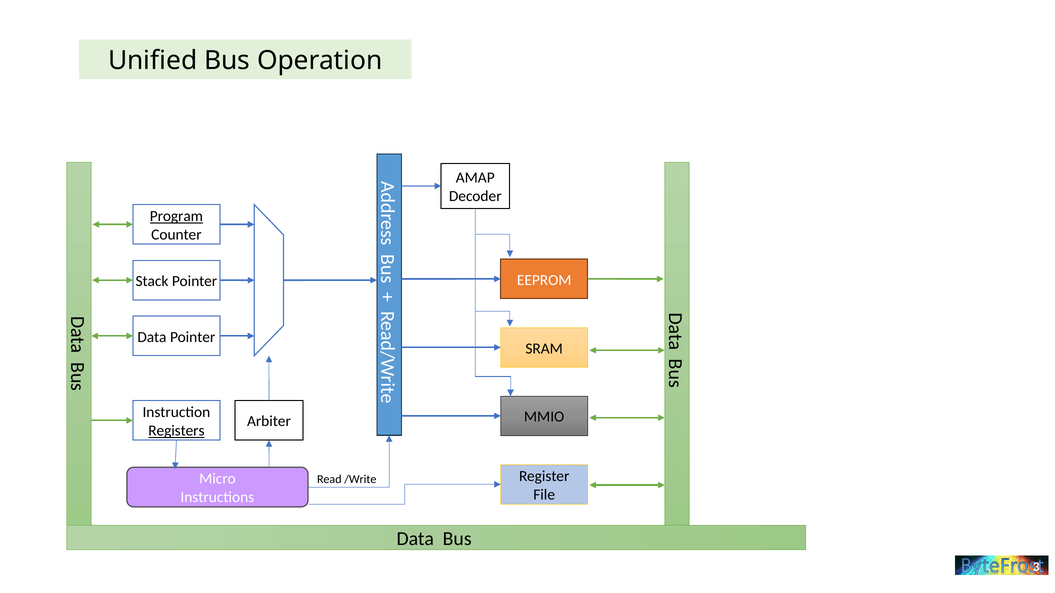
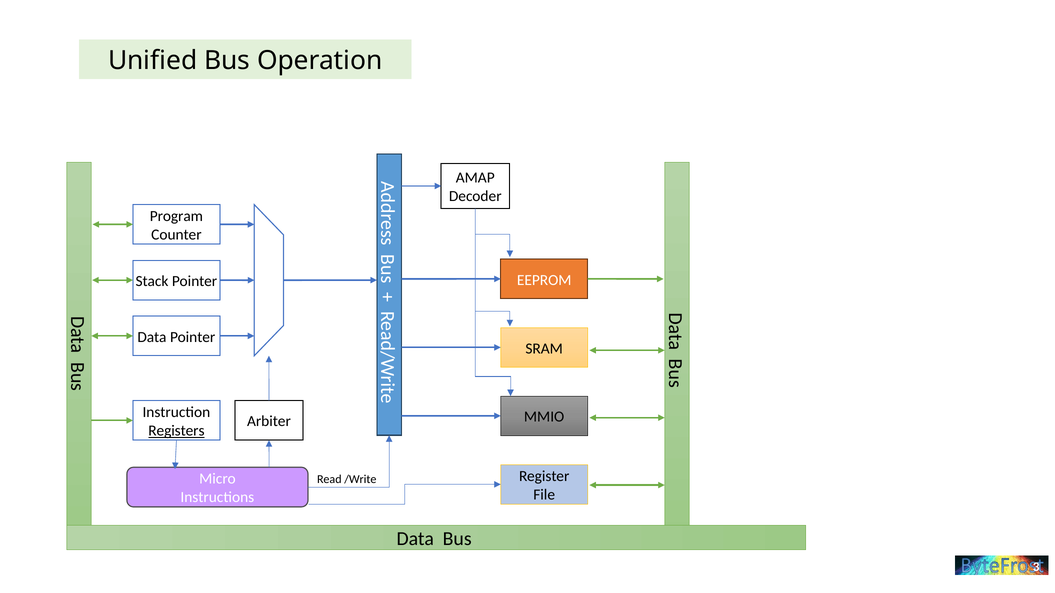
Program underline: present -> none
